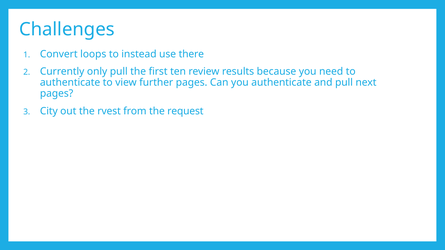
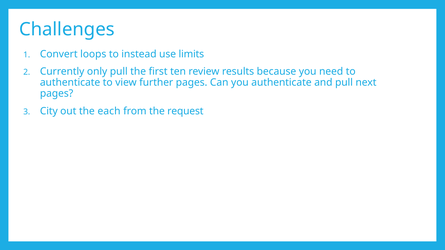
there: there -> limits
rvest: rvest -> each
